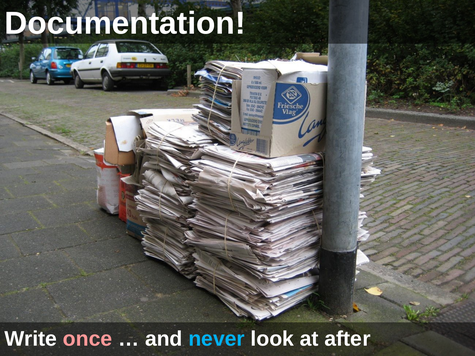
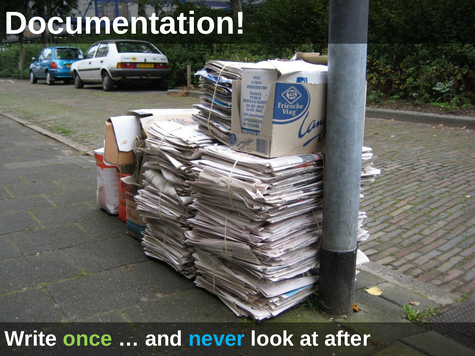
once colour: pink -> light green
